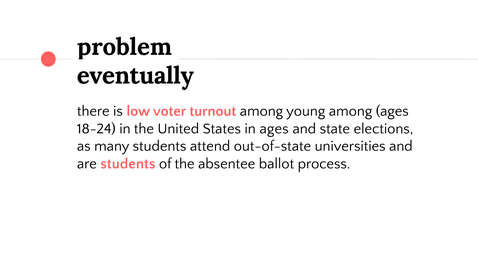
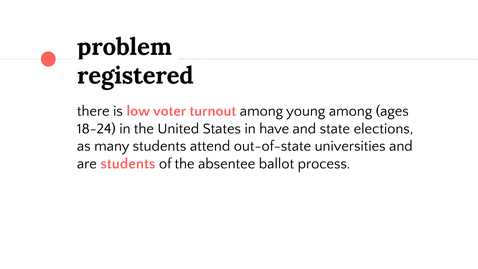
eventually: eventually -> registered
in ages: ages -> have
